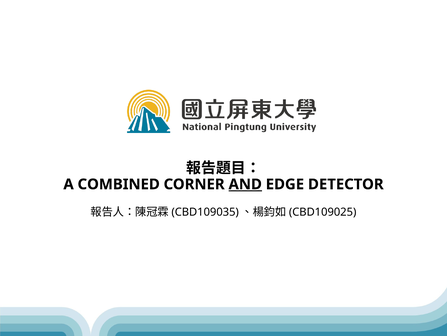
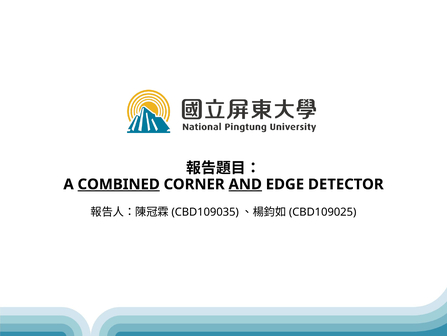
COMBINED underline: none -> present
